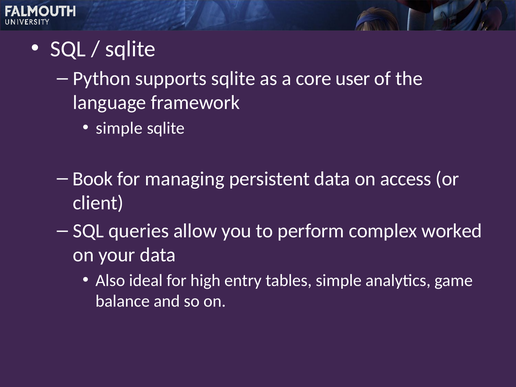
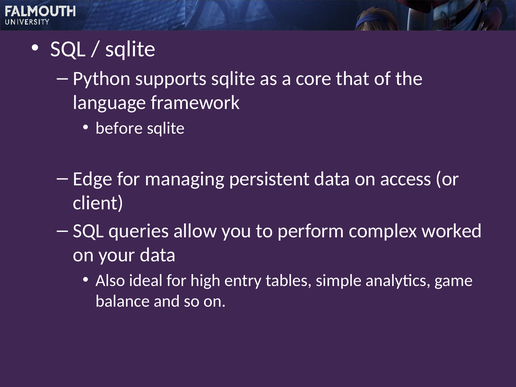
user: user -> that
simple at (119, 128): simple -> before
Book: Book -> Edge
